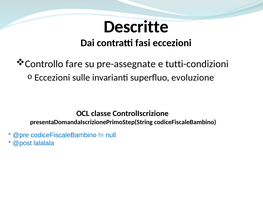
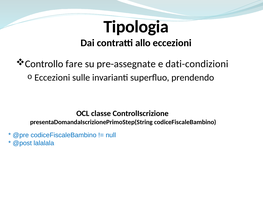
Descritte: Descritte -> Tipologia
fasi: fasi -> allo
tutti-condizioni: tutti-condizioni -> dati-condizioni
evoluzione: evoluzione -> prendendo
